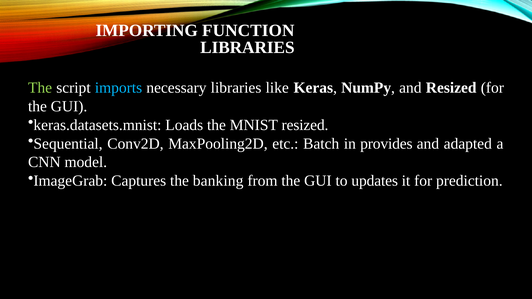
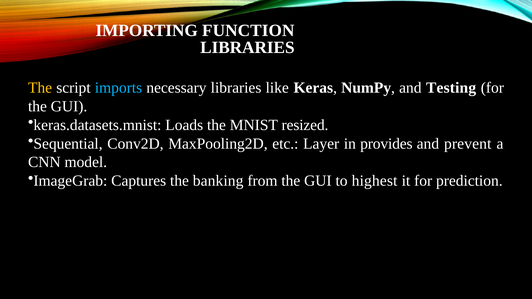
The at (40, 88) colour: light green -> yellow
and Resized: Resized -> Testing
Batch: Batch -> Layer
adapted: adapted -> prevent
updates: updates -> highest
